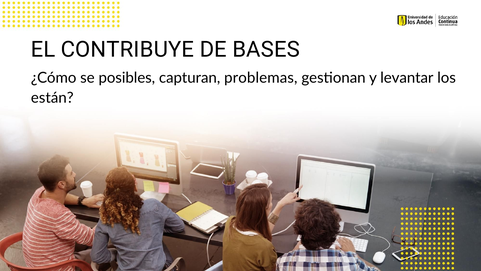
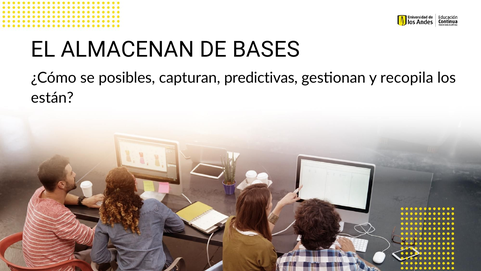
CONTRIBUYE: CONTRIBUYE -> ALMACENAN
problemas: problemas -> predictivas
levantar: levantar -> recopila
